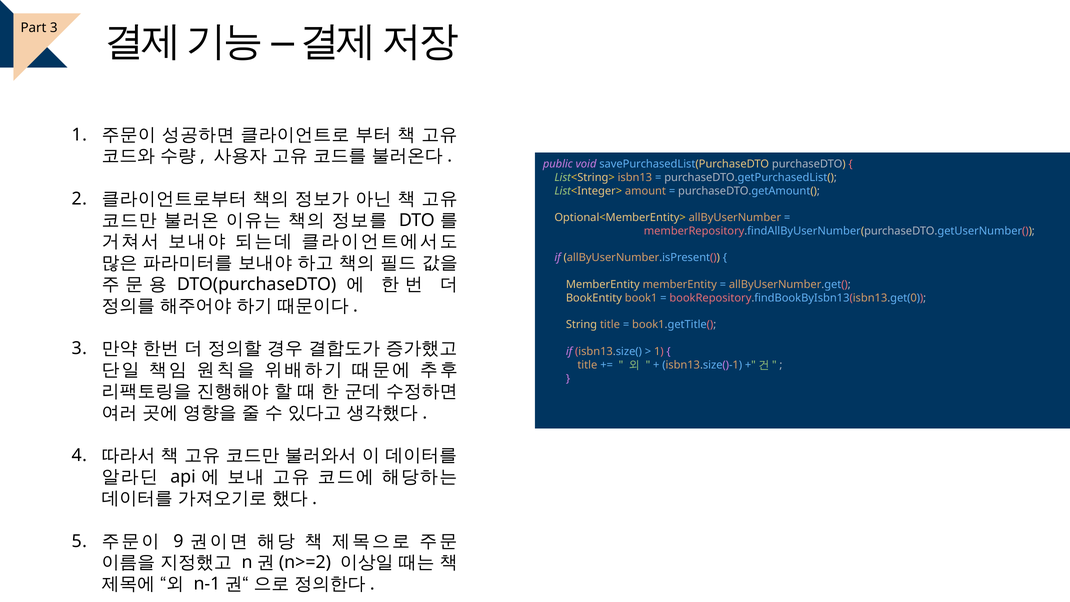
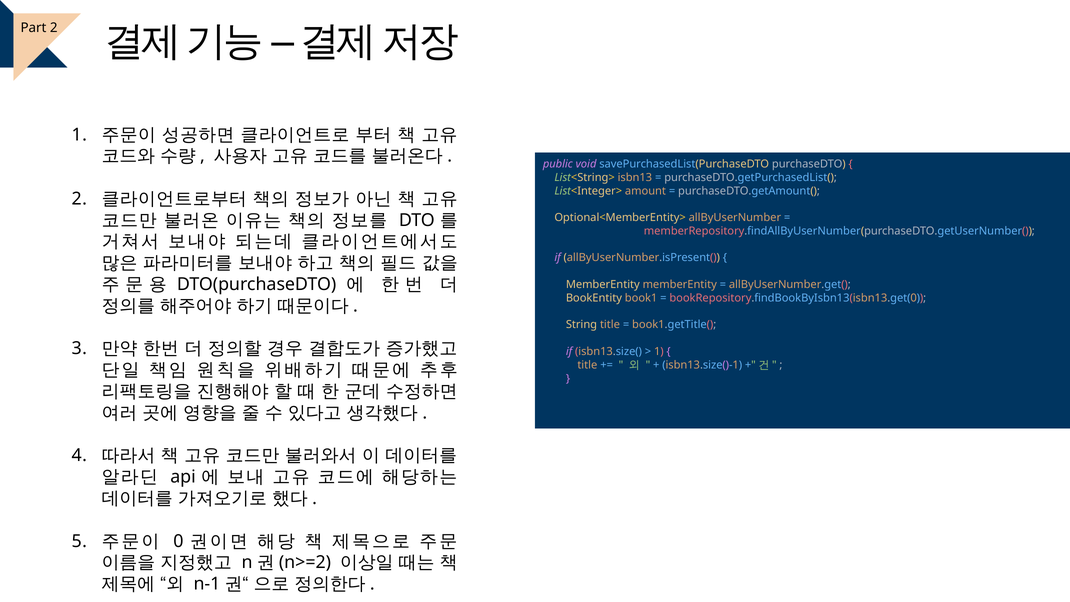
Part 3: 3 -> 2
9: 9 -> 0
